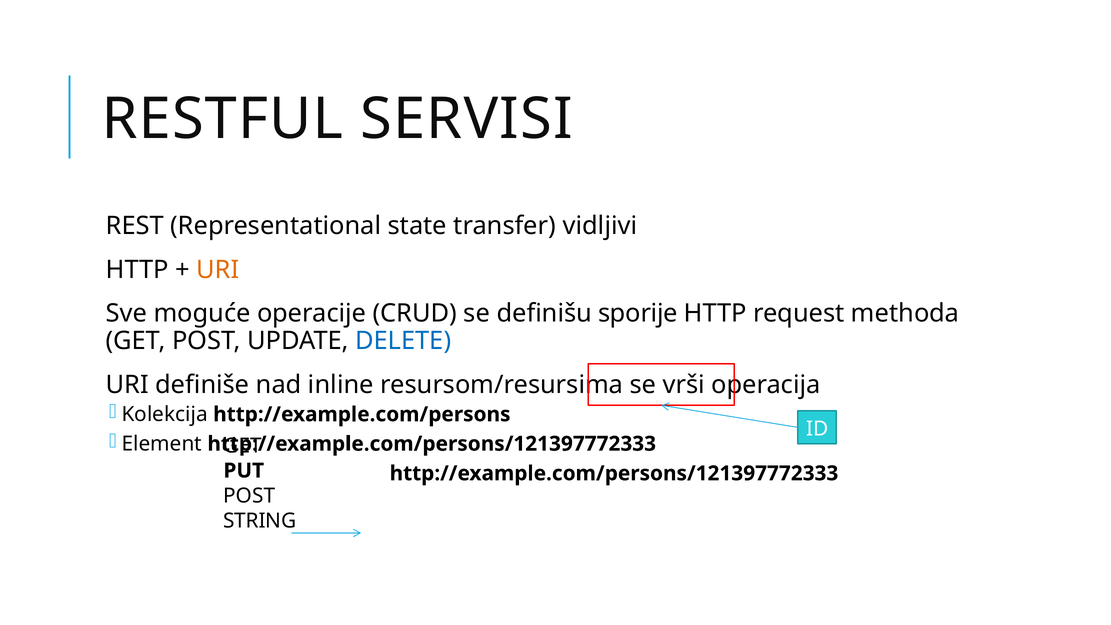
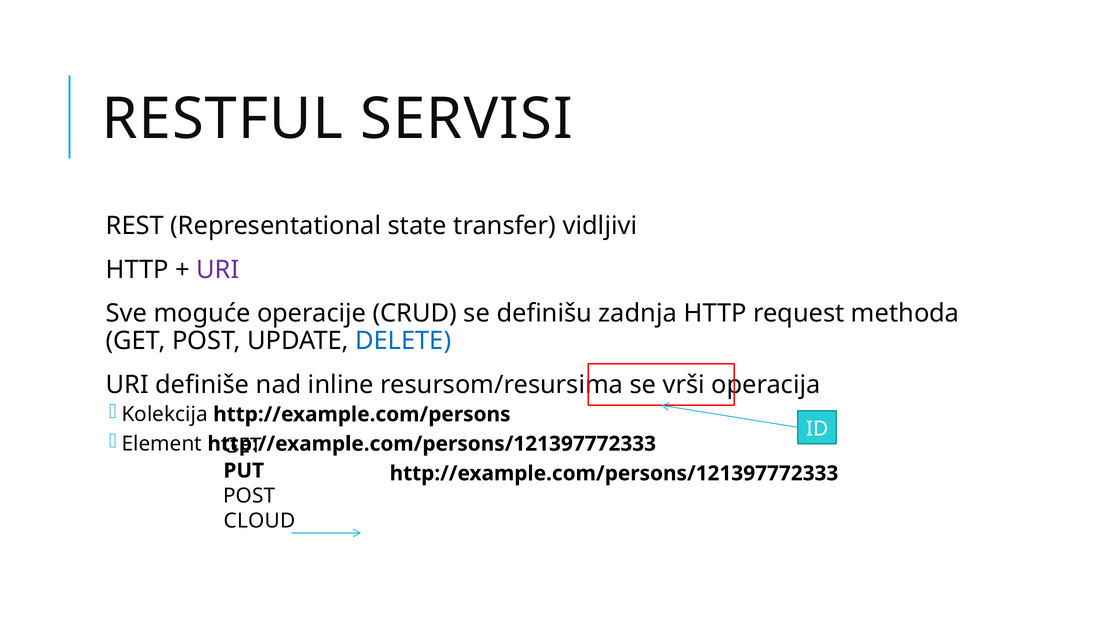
URI at (218, 270) colour: orange -> purple
sporije: sporije -> zadnja
STRING: STRING -> CLOUD
